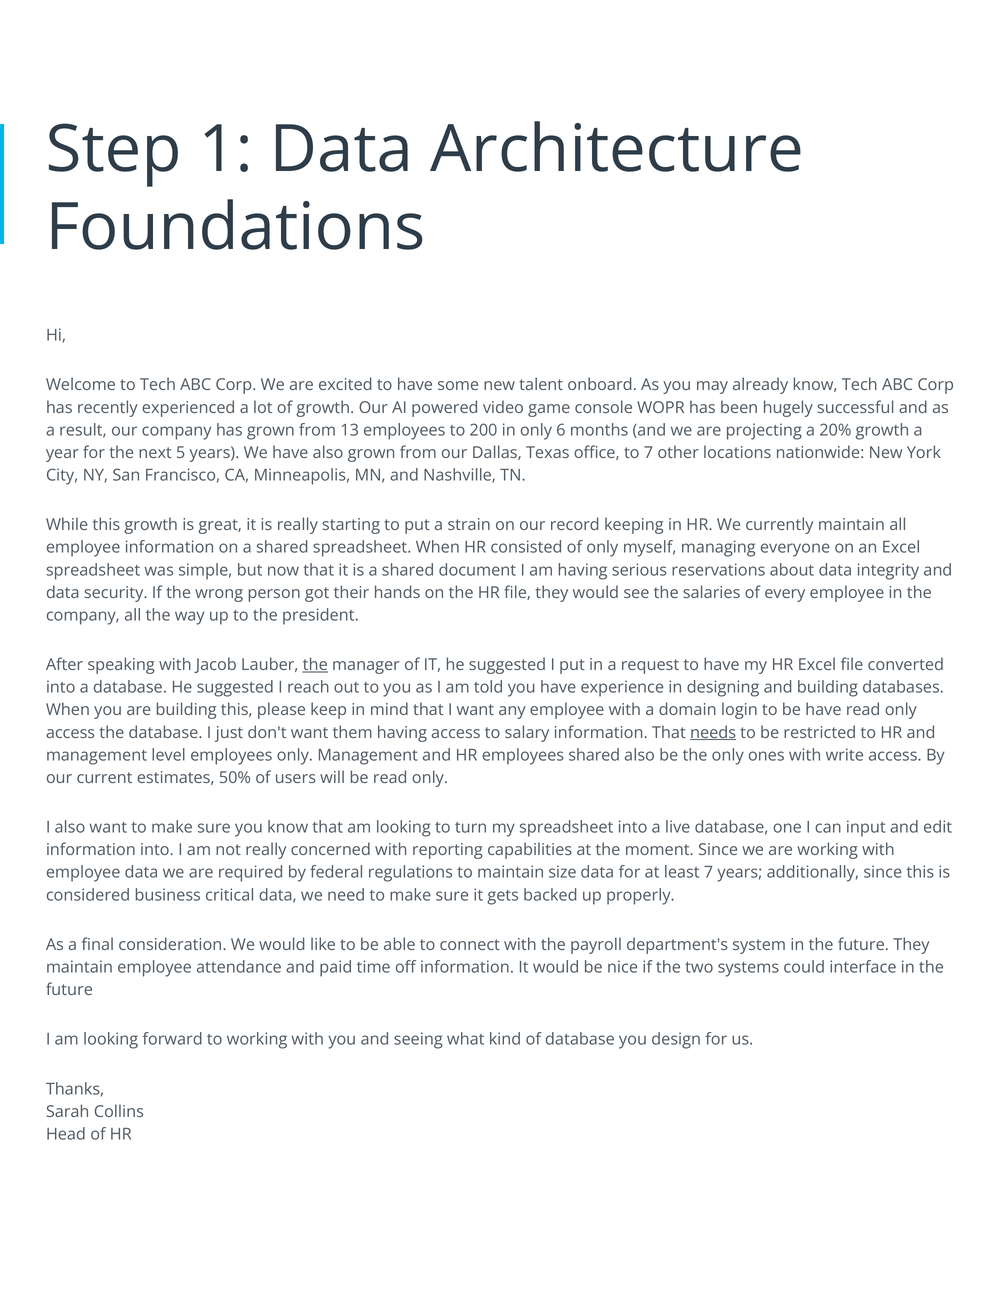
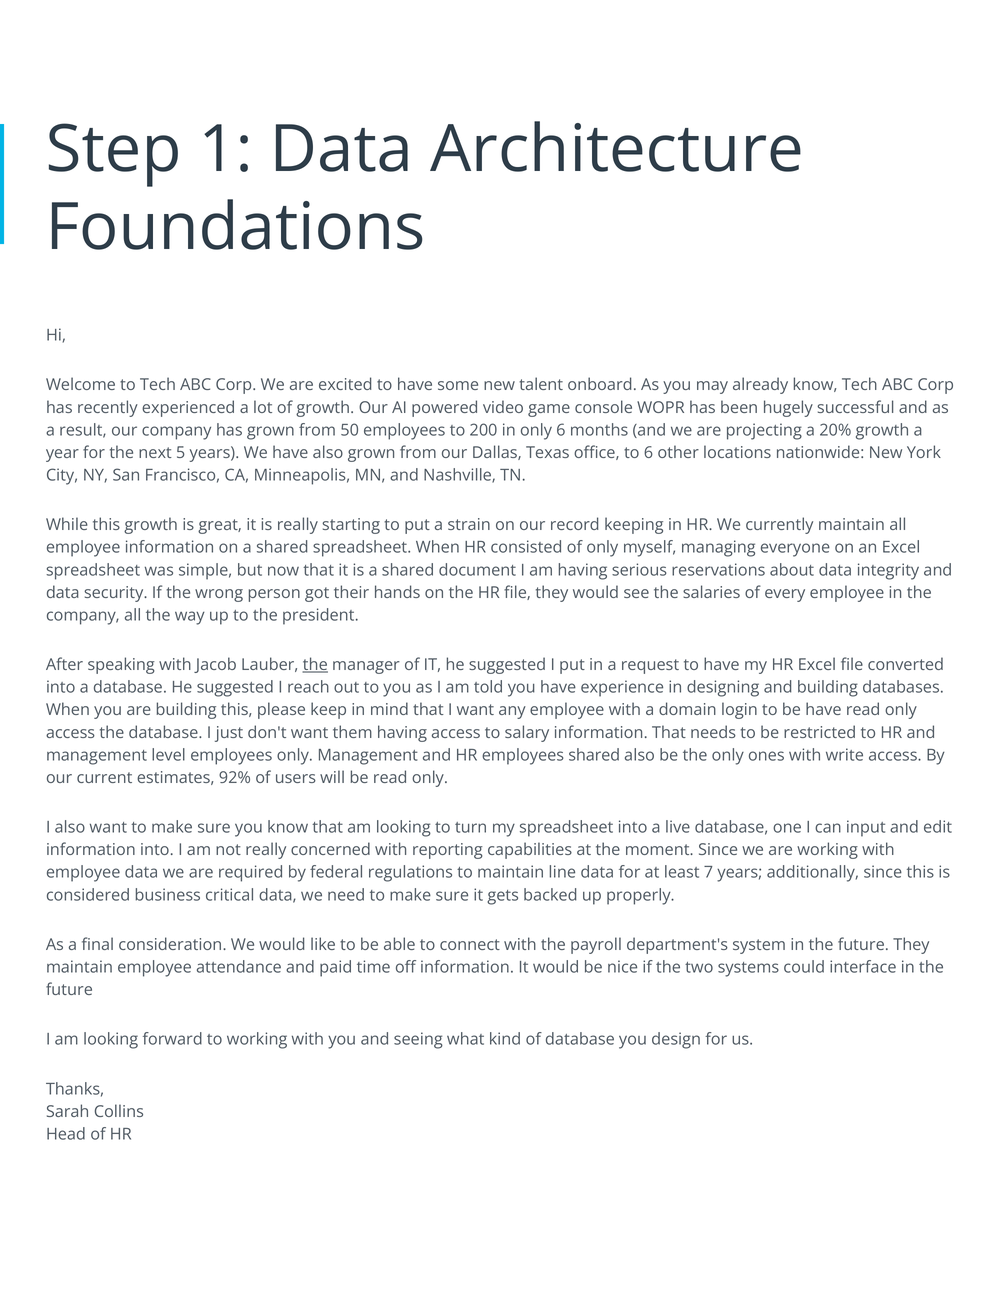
13: 13 -> 50
to 7: 7 -> 6
needs underline: present -> none
50%: 50% -> 92%
size: size -> line
